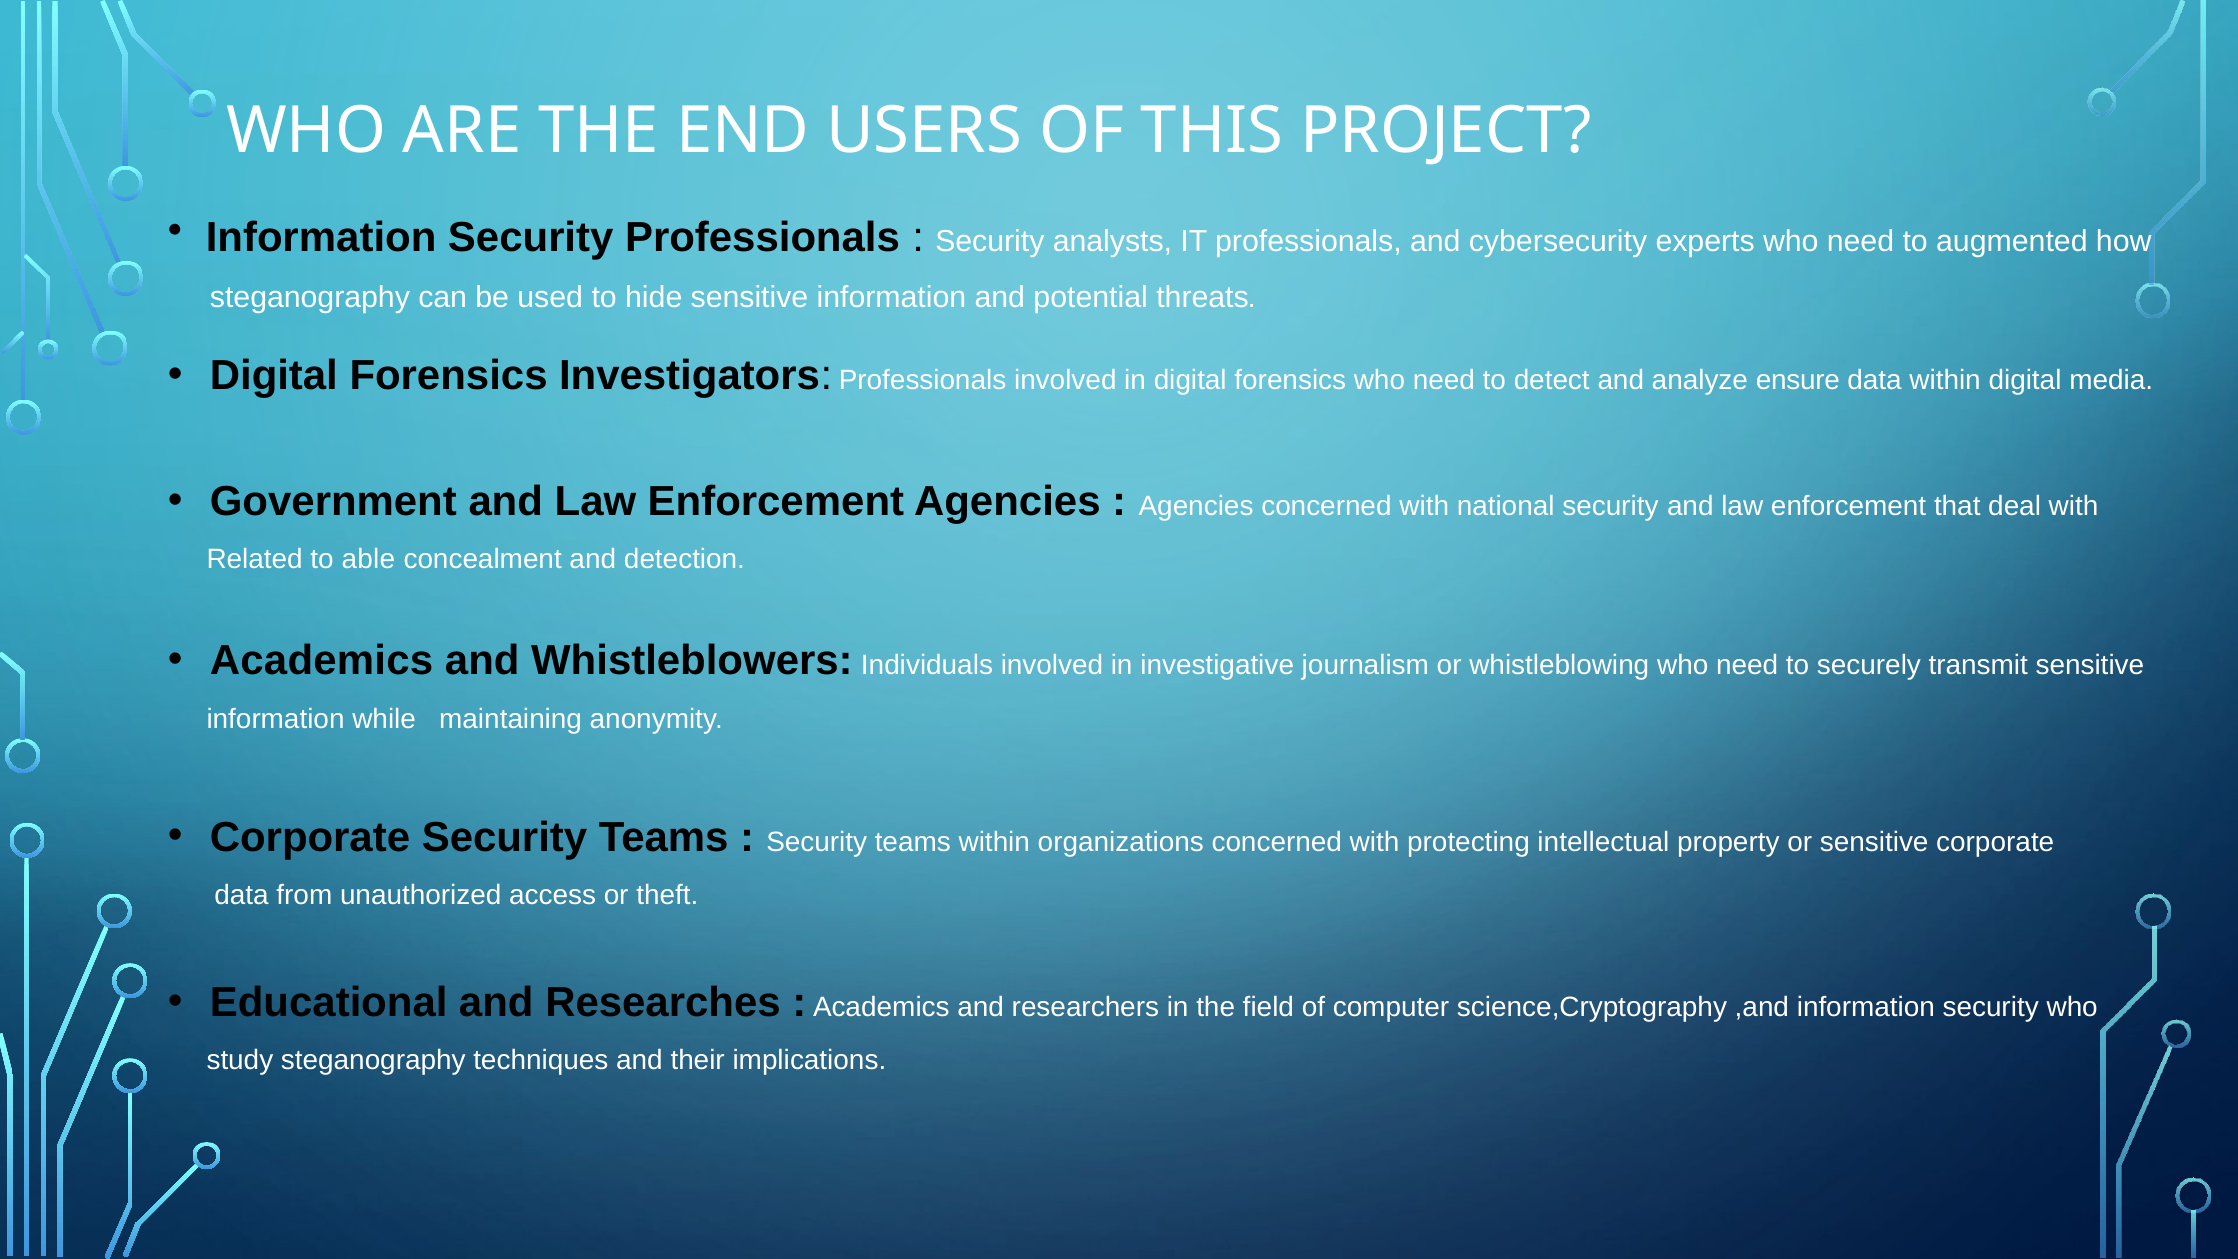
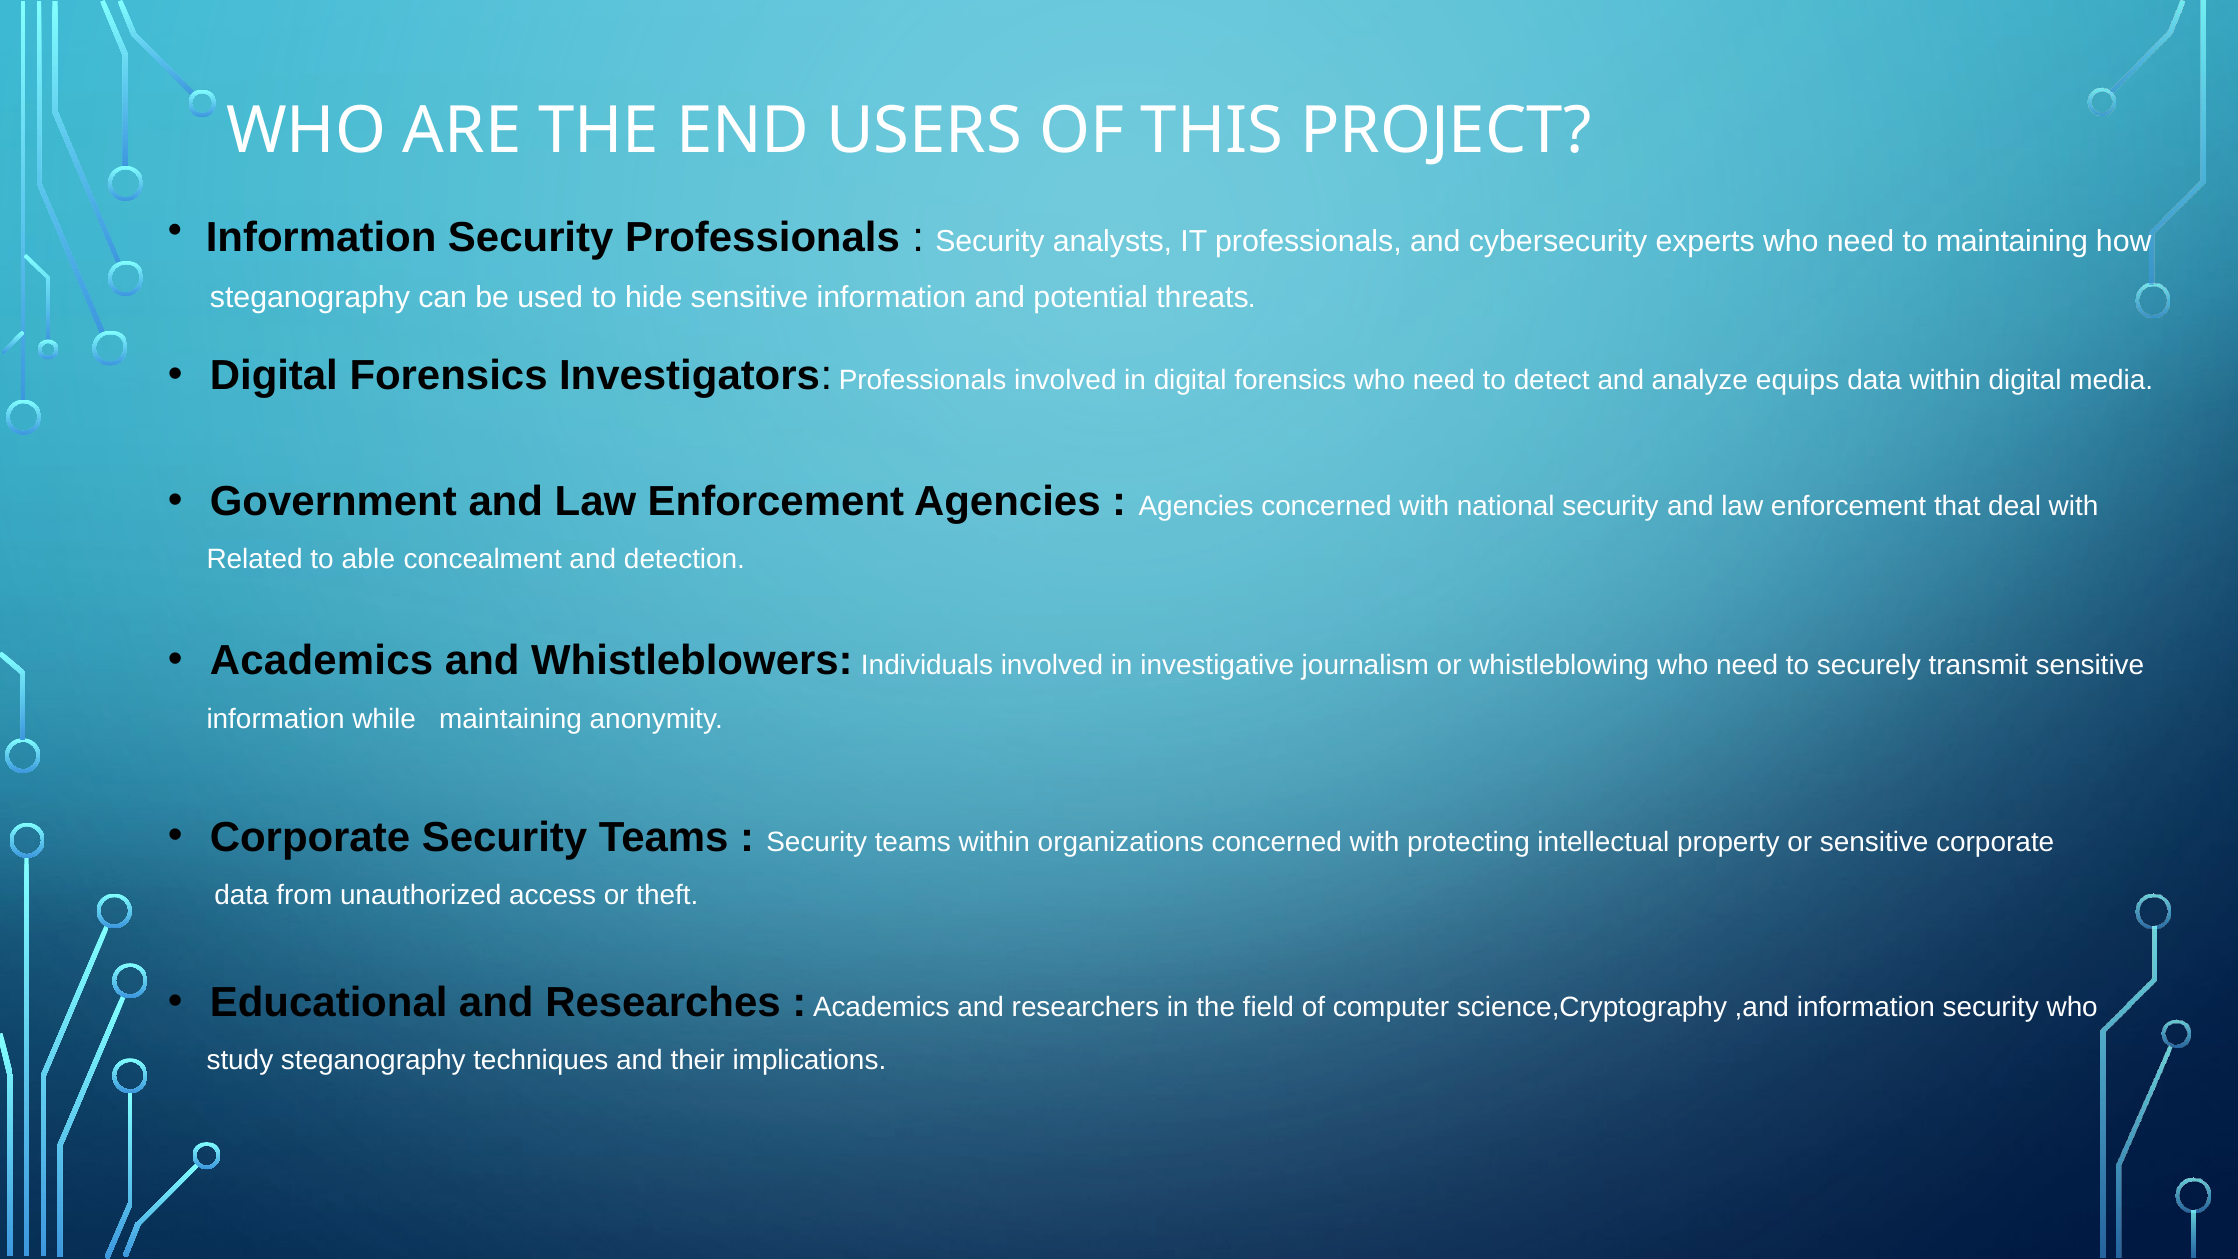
to augmented: augmented -> maintaining
ensure: ensure -> equips
